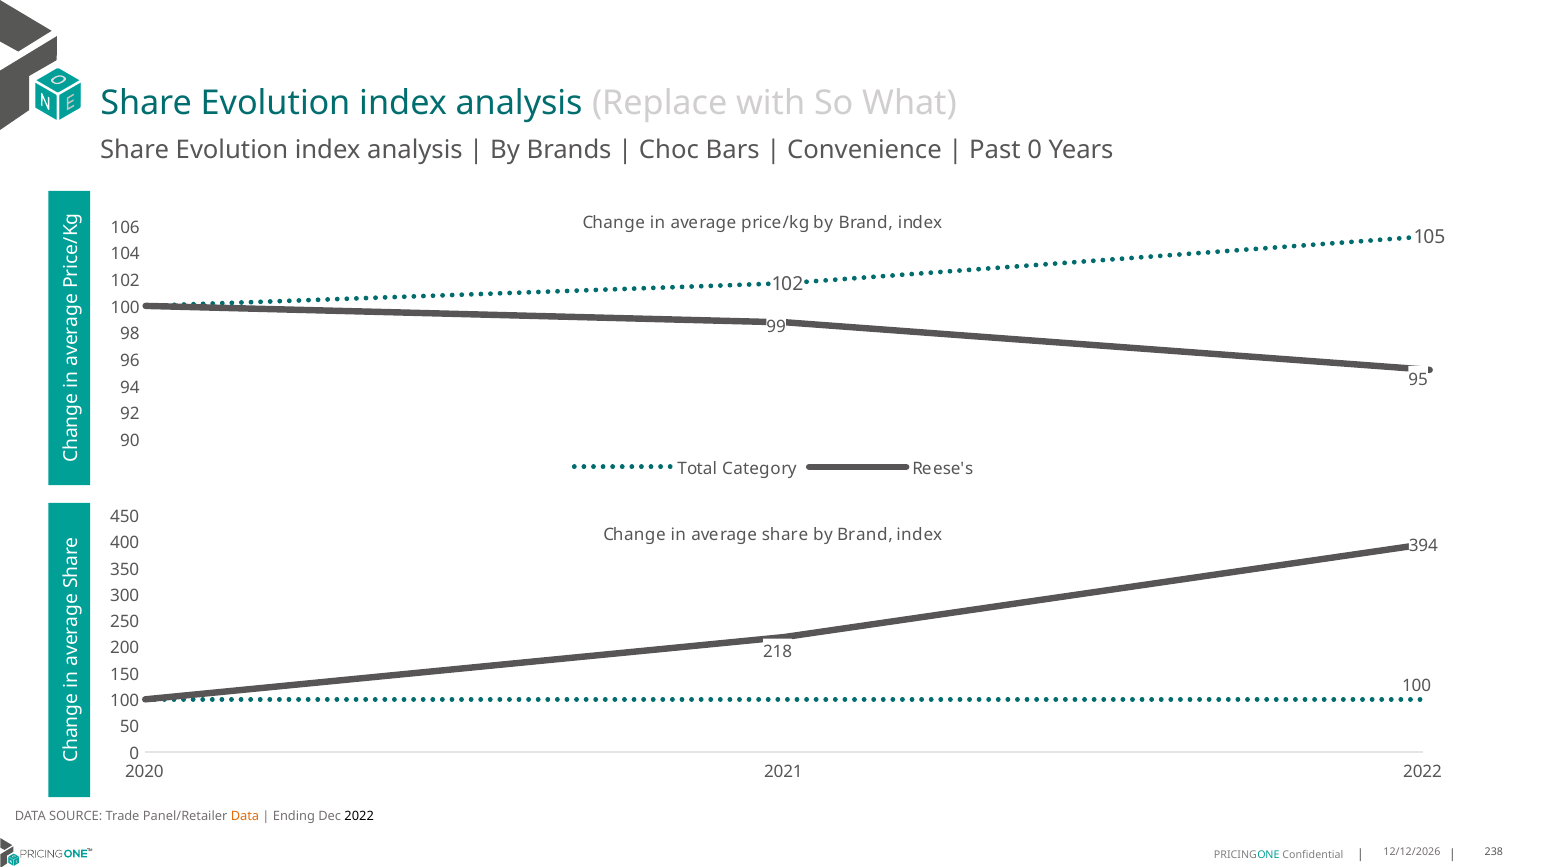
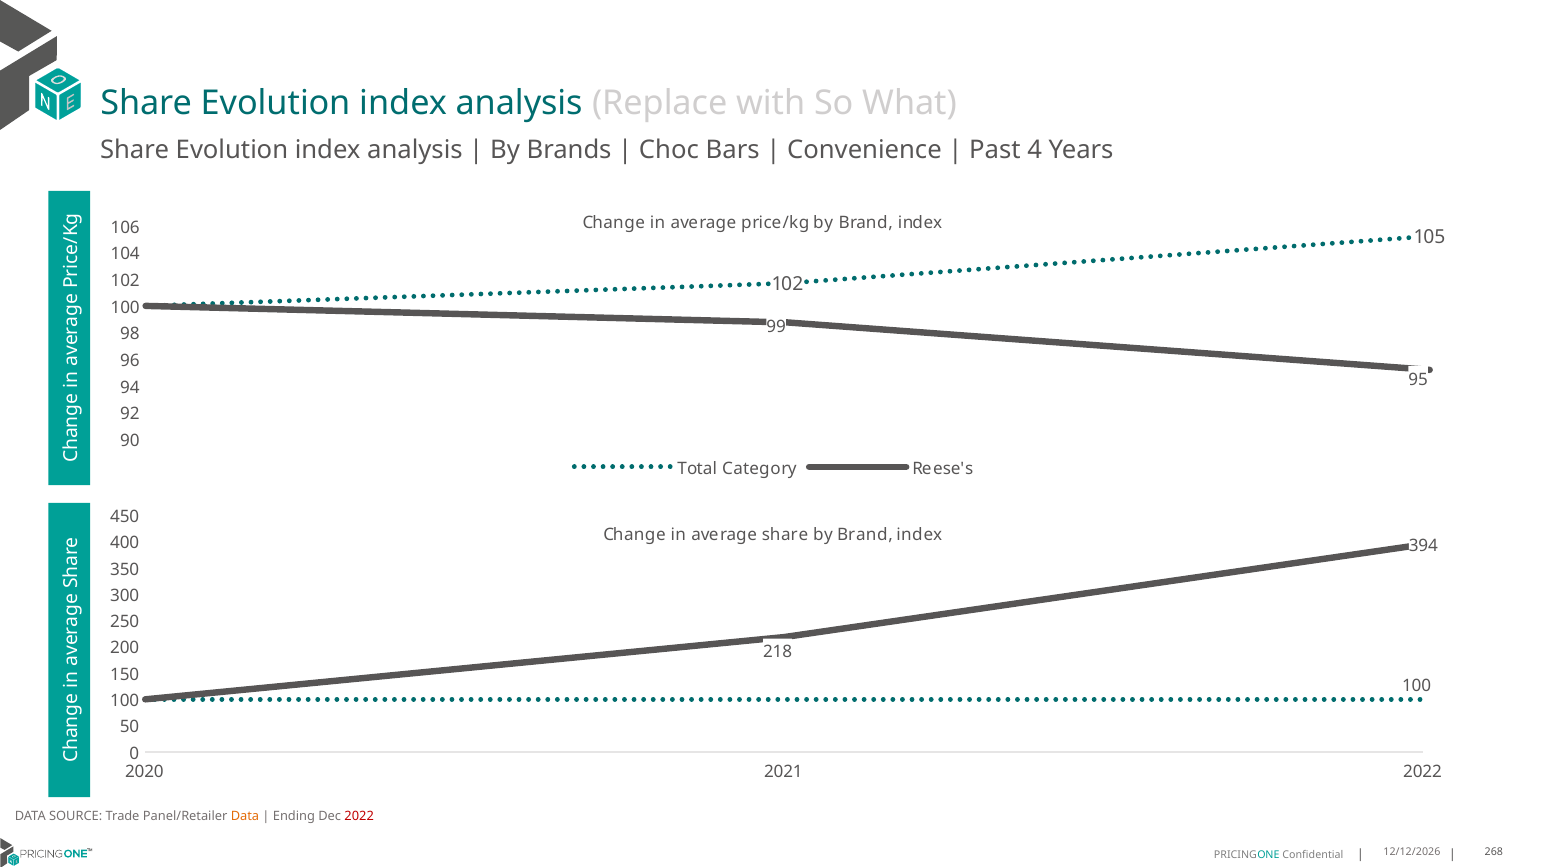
Past 0: 0 -> 4
2022 at (359, 816) colour: black -> red
238: 238 -> 268
